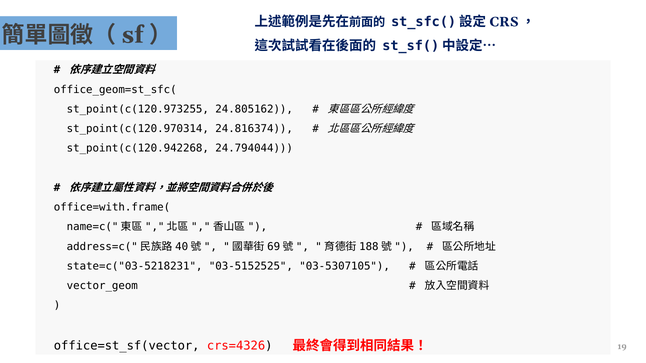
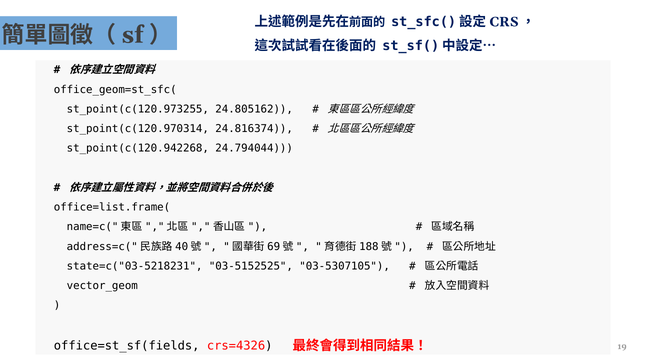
office=with.frame(: office=with.frame( -> office=list.frame(
office=st_sf(vector: office=st_sf(vector -> office=st_sf(fields
